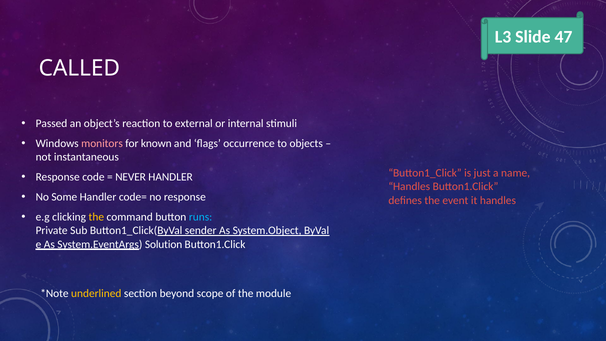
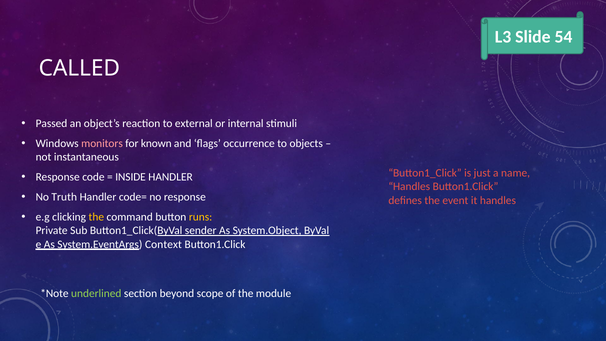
47: 47 -> 54
NEVER: NEVER -> INSIDE
Some: Some -> Truth
runs colour: light blue -> yellow
Solution: Solution -> Context
underlined colour: yellow -> light green
